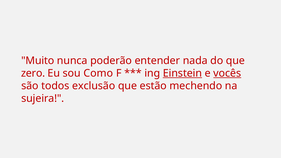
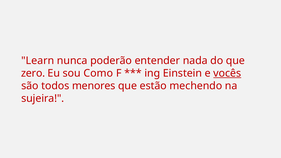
Muito: Muito -> Learn
Einstein underline: present -> none
exclusão: exclusão -> menores
